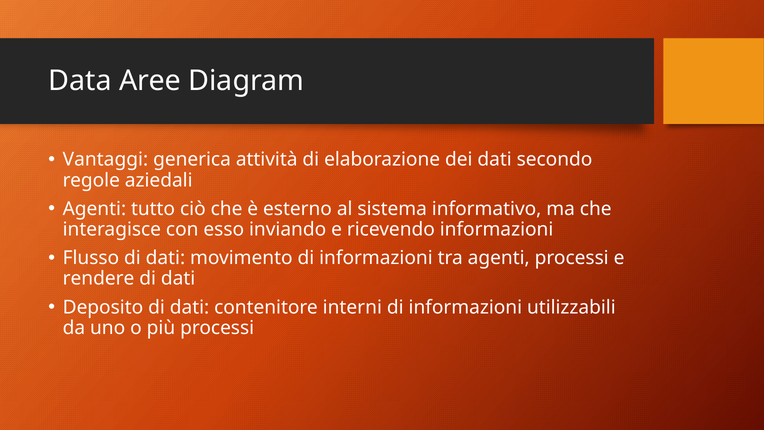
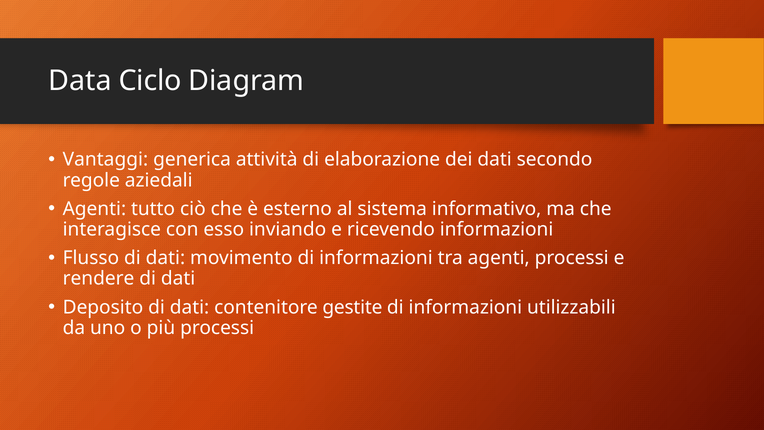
Aree: Aree -> Ciclo
interni: interni -> gestite
